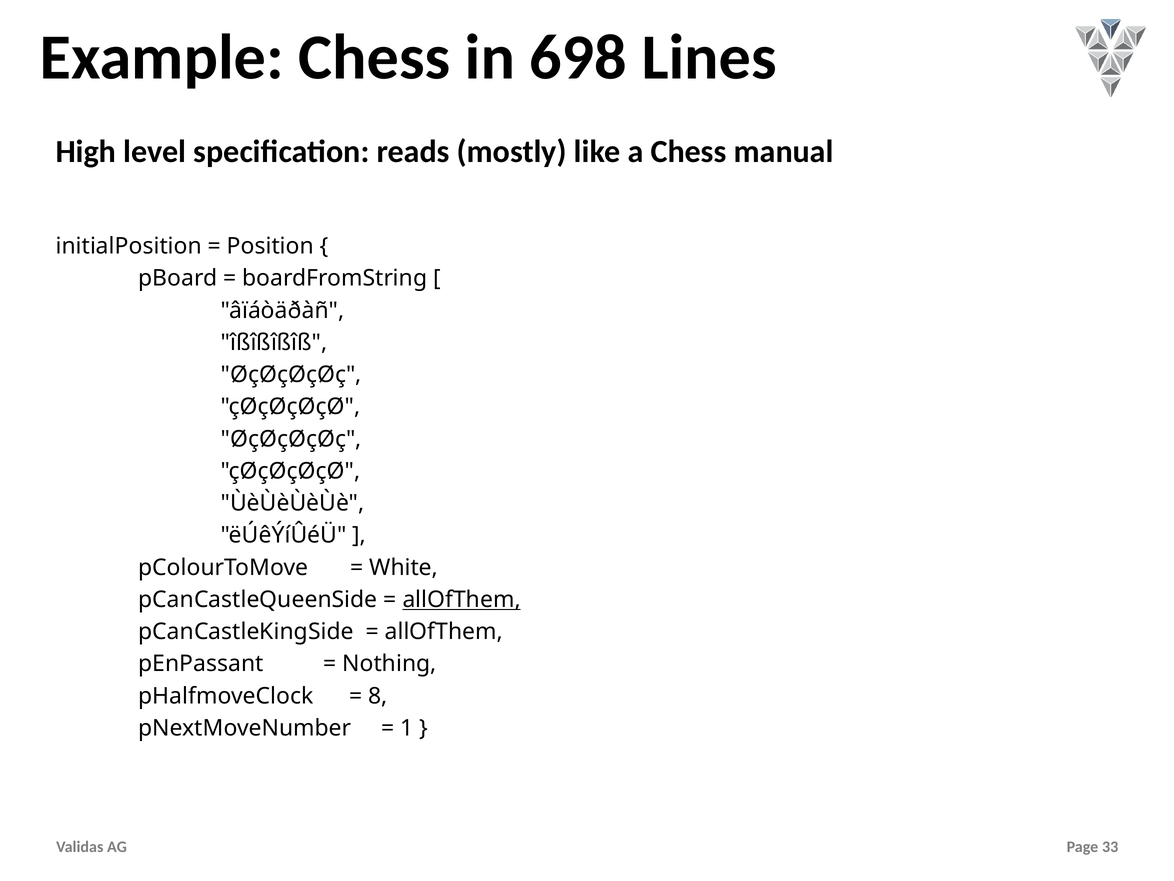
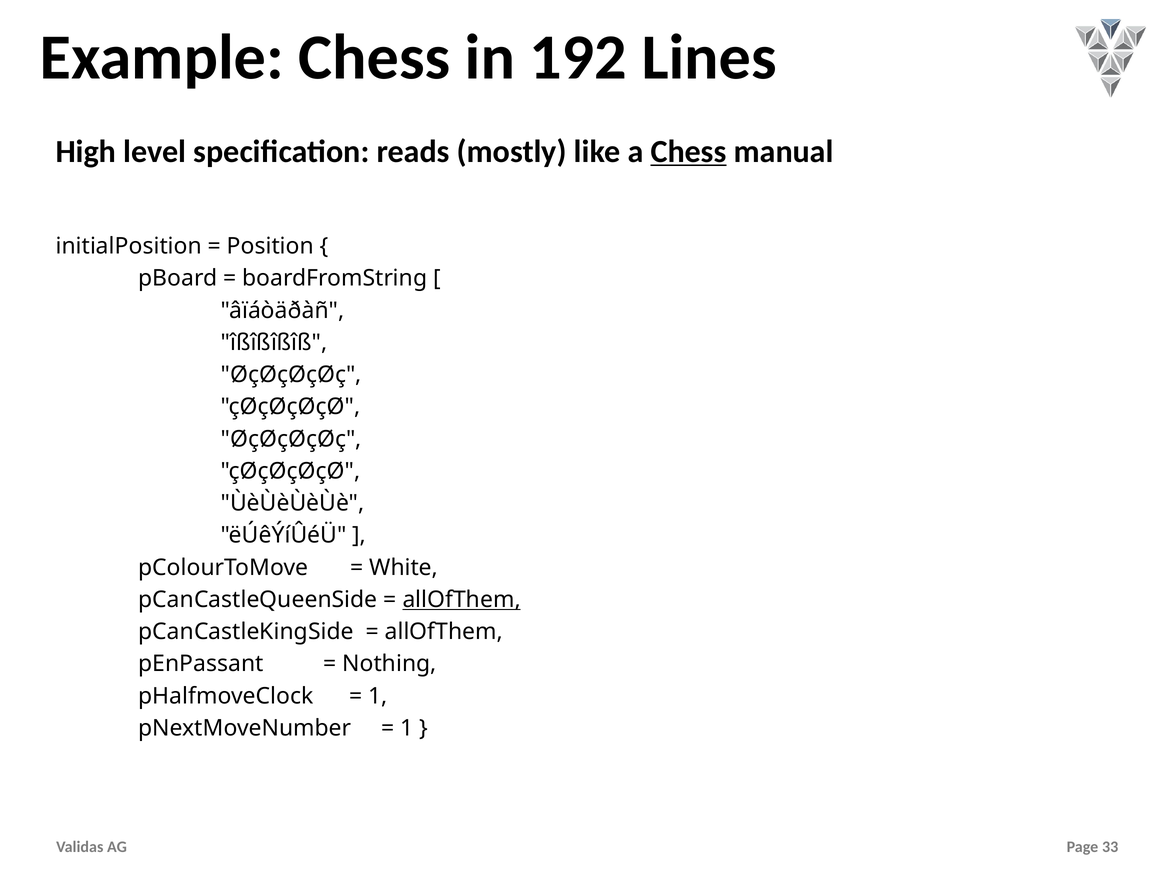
698: 698 -> 192
Chess at (688, 151) underline: none -> present
8 at (378, 696): 8 -> 1
